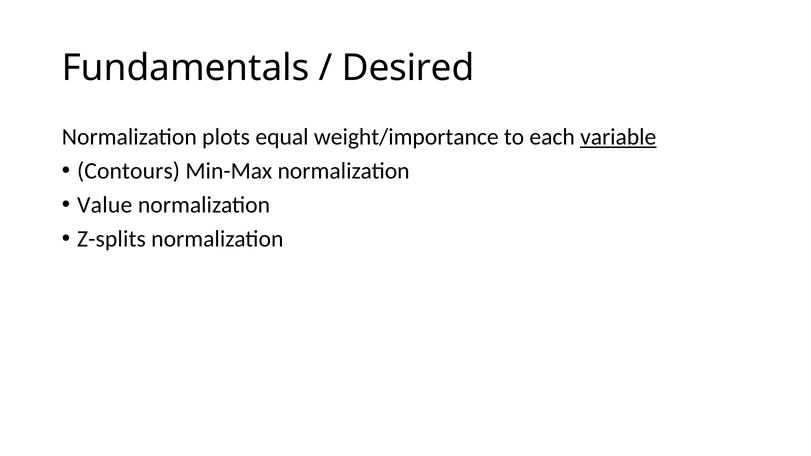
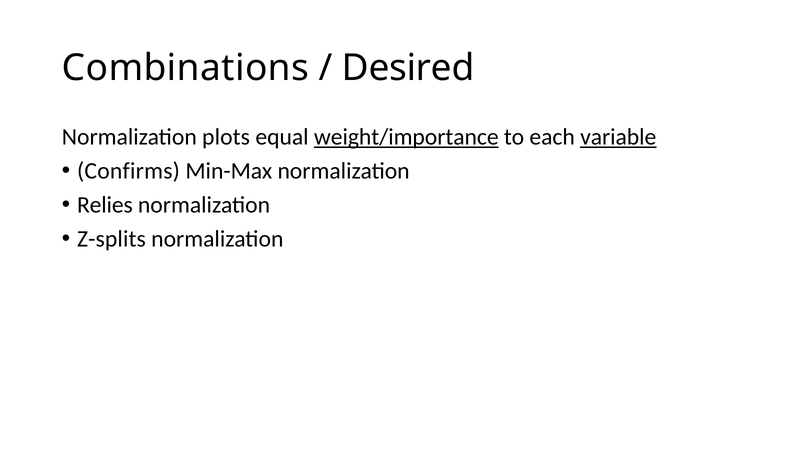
Fundamentals: Fundamentals -> Combinations
weight/importance underline: none -> present
Contours: Contours -> Confirms
Value: Value -> Relies
